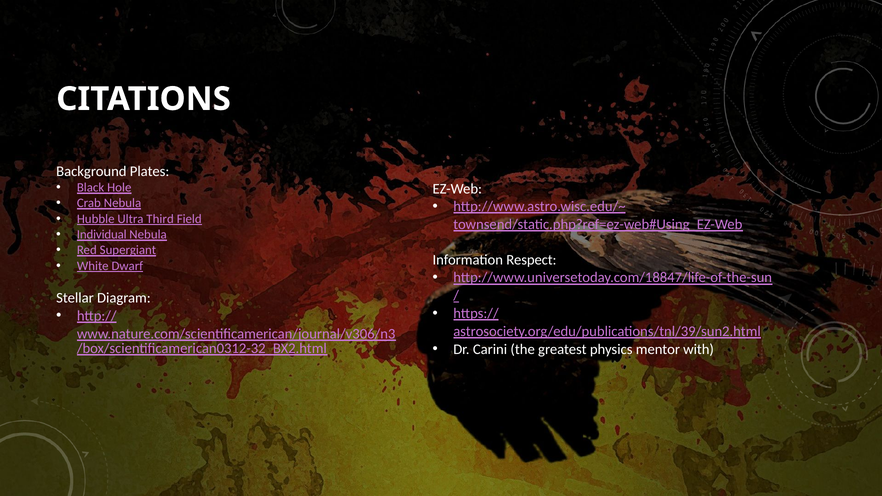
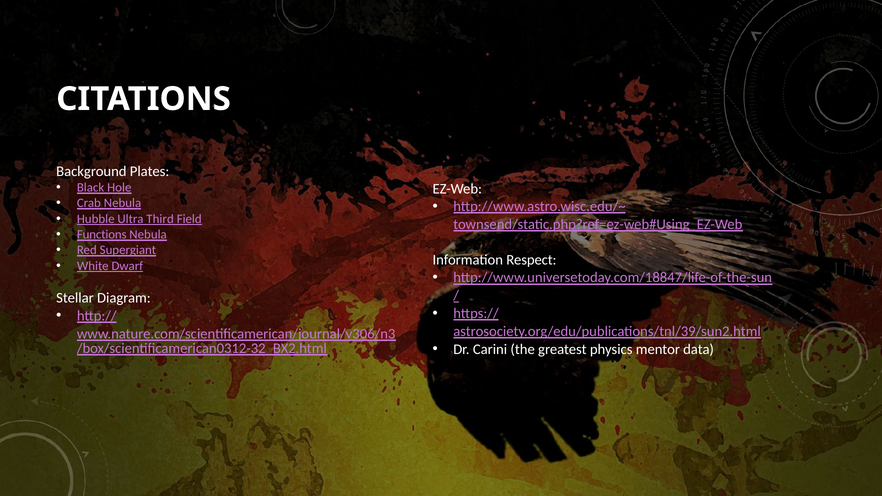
Individual: Individual -> Functions
with: with -> data
